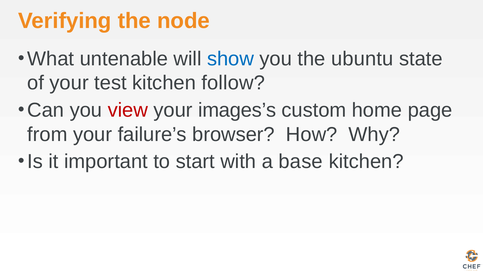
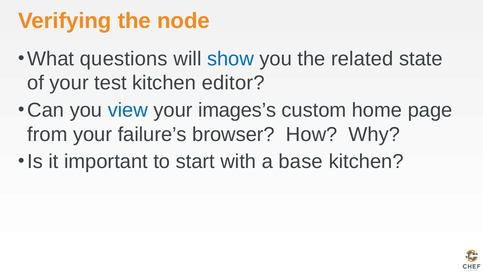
untenable: untenable -> questions
ubuntu: ubuntu -> related
follow: follow -> editor
view colour: red -> blue
